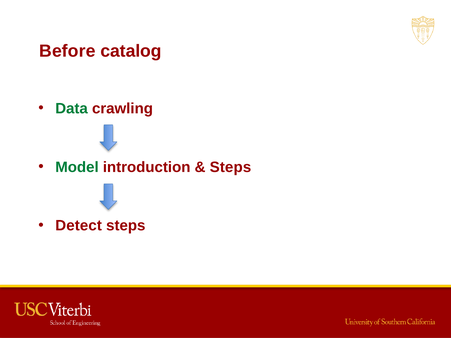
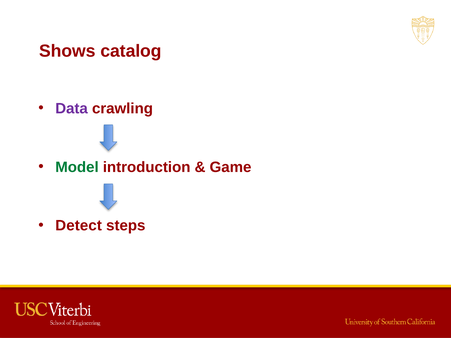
Before: Before -> Shows
Data colour: green -> purple
Steps at (230, 167): Steps -> Game
